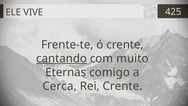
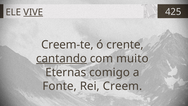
VIVE underline: none -> present
Frente-te: Frente-te -> Creem-te
Cerca: Cerca -> Fonte
Rei Crente: Crente -> Creem
